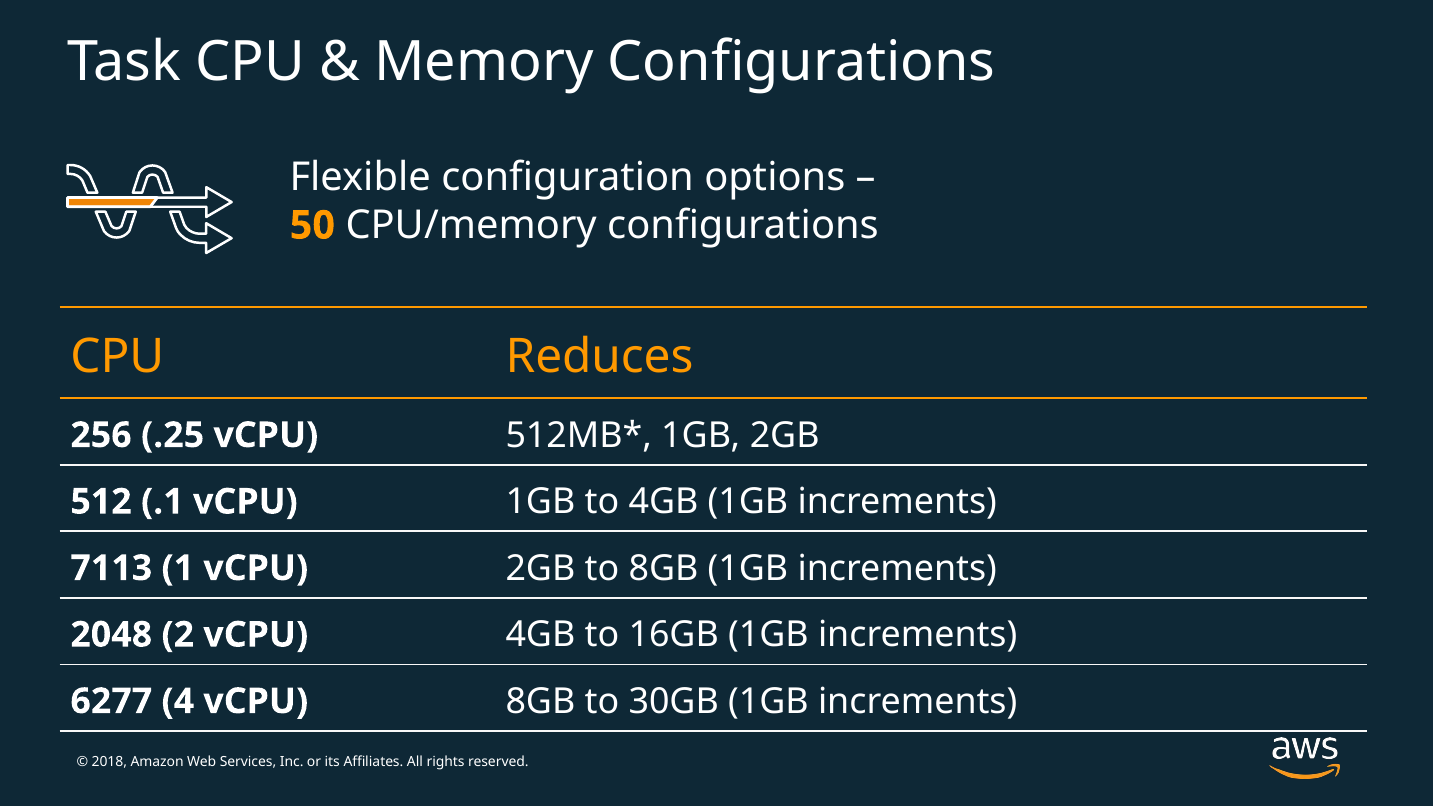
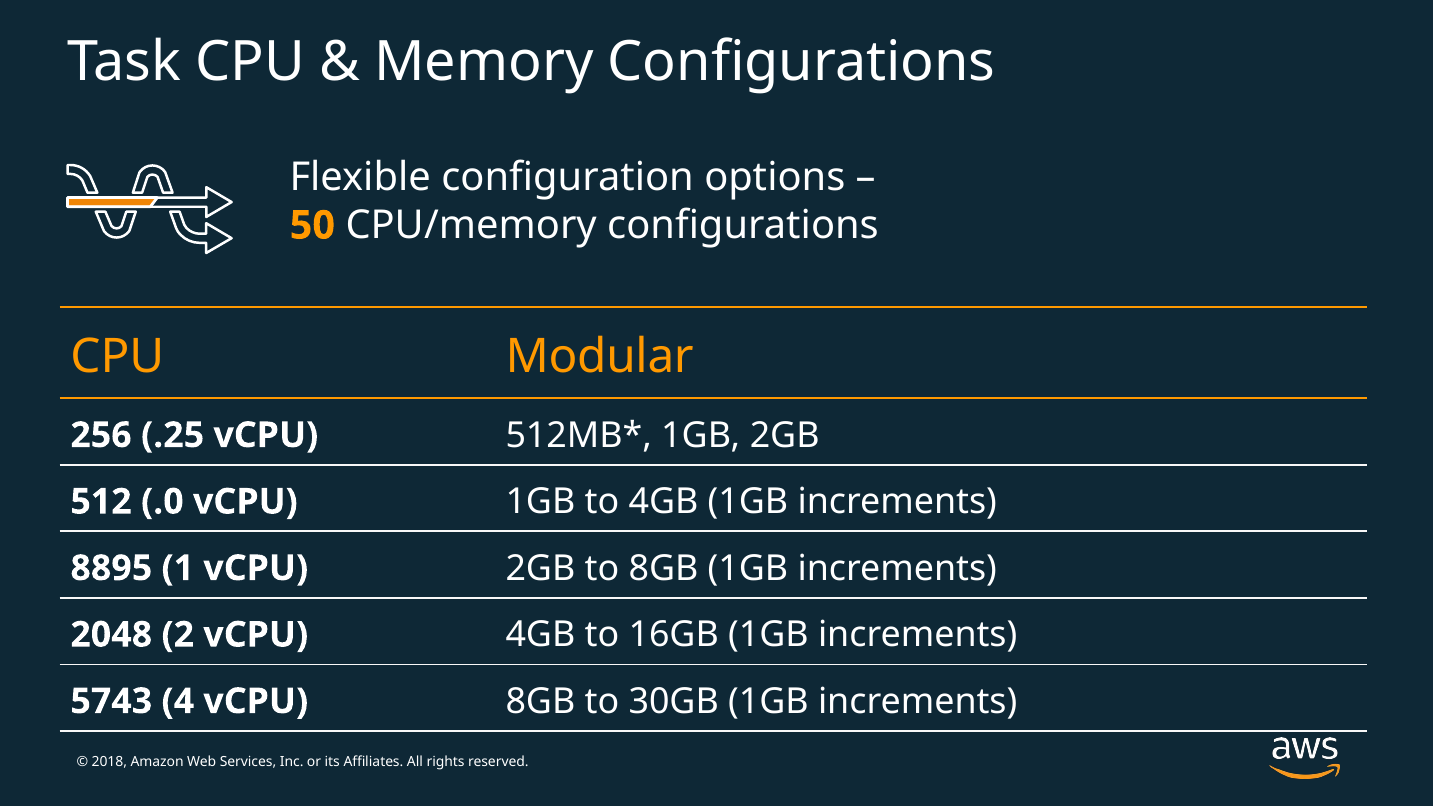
Reduces: Reduces -> Modular
.1: .1 -> .0
7113: 7113 -> 8895
6277: 6277 -> 5743
